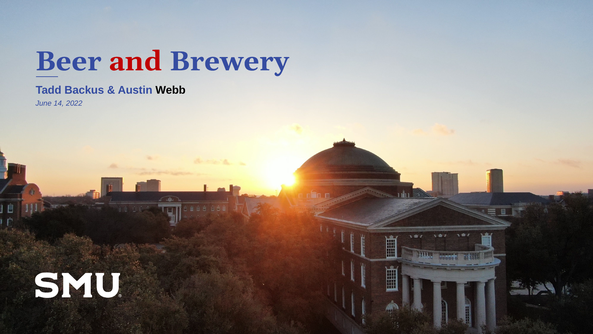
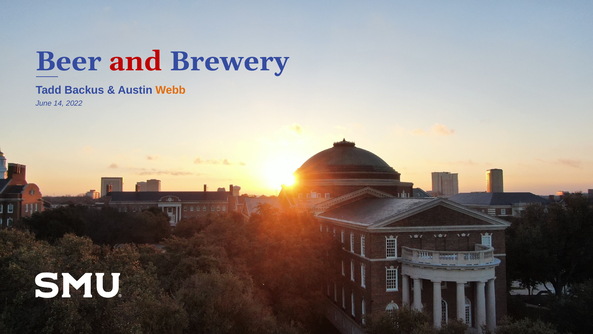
Webb colour: black -> orange
